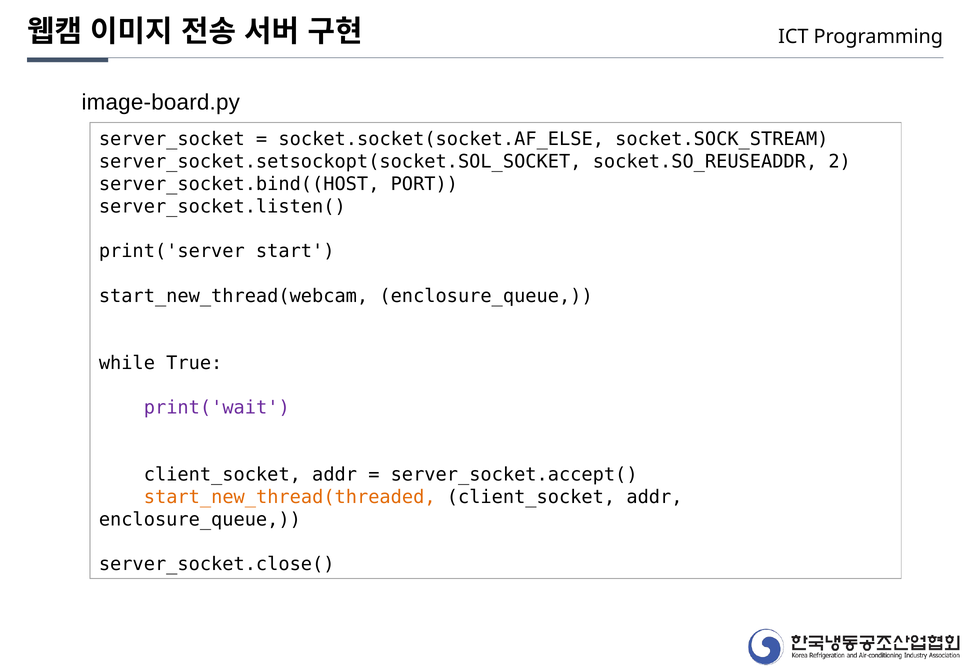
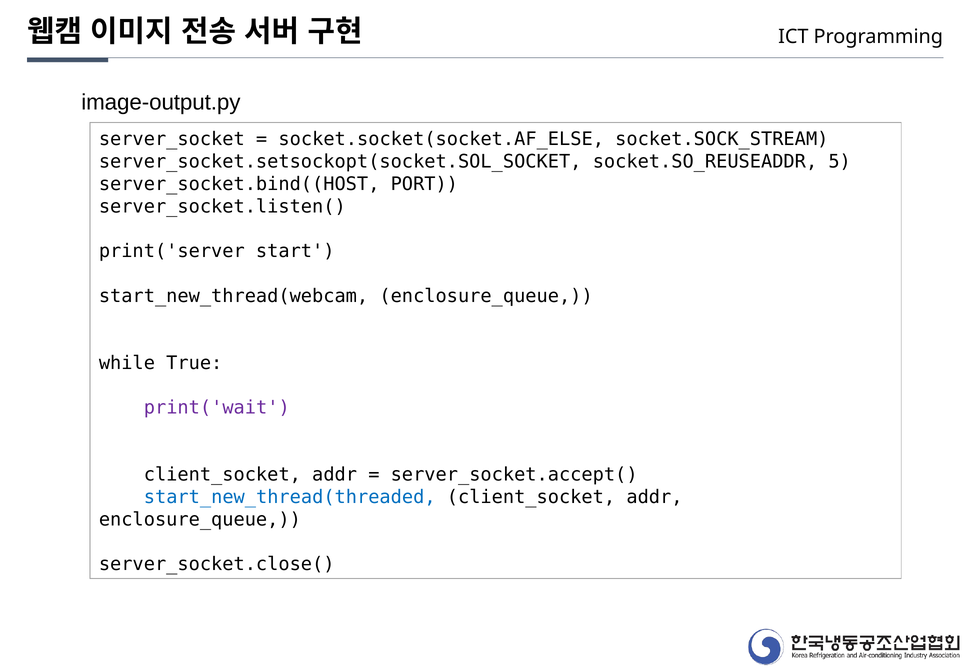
image-board.py: image-board.py -> image-output.py
2: 2 -> 5
start_new_thread(threaded colour: orange -> blue
